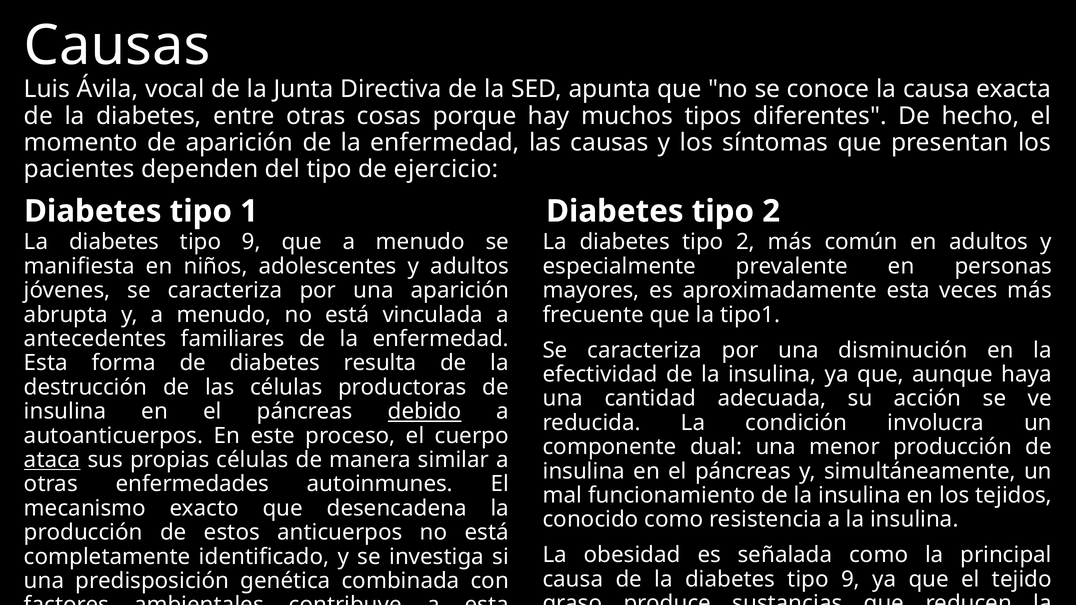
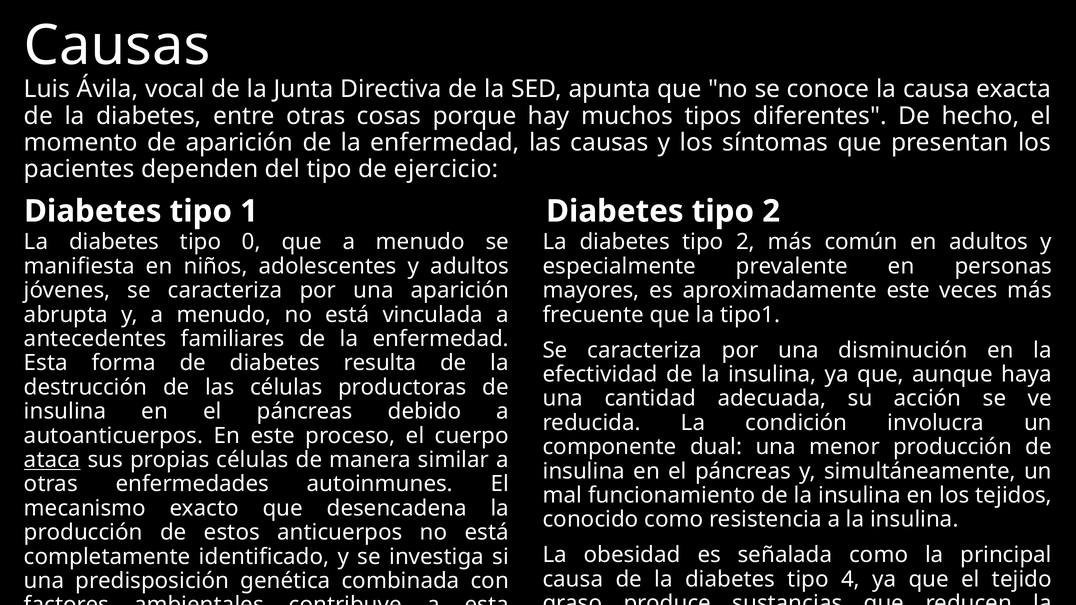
9 at (251, 242): 9 -> 0
aproximadamente esta: esta -> este
debido underline: present -> none
9 at (851, 579): 9 -> 4
